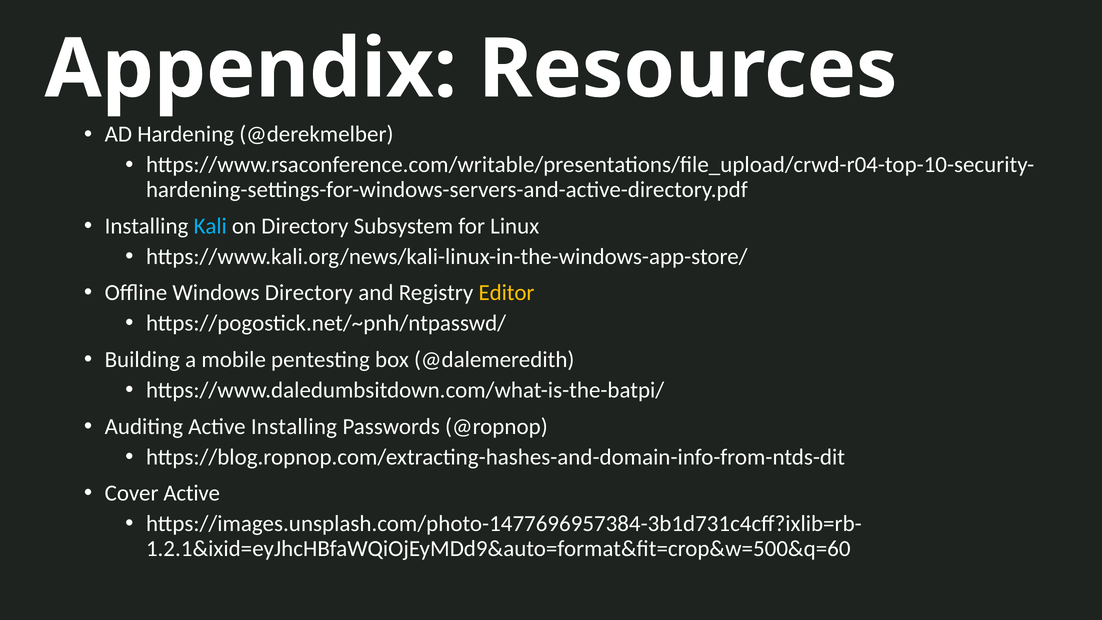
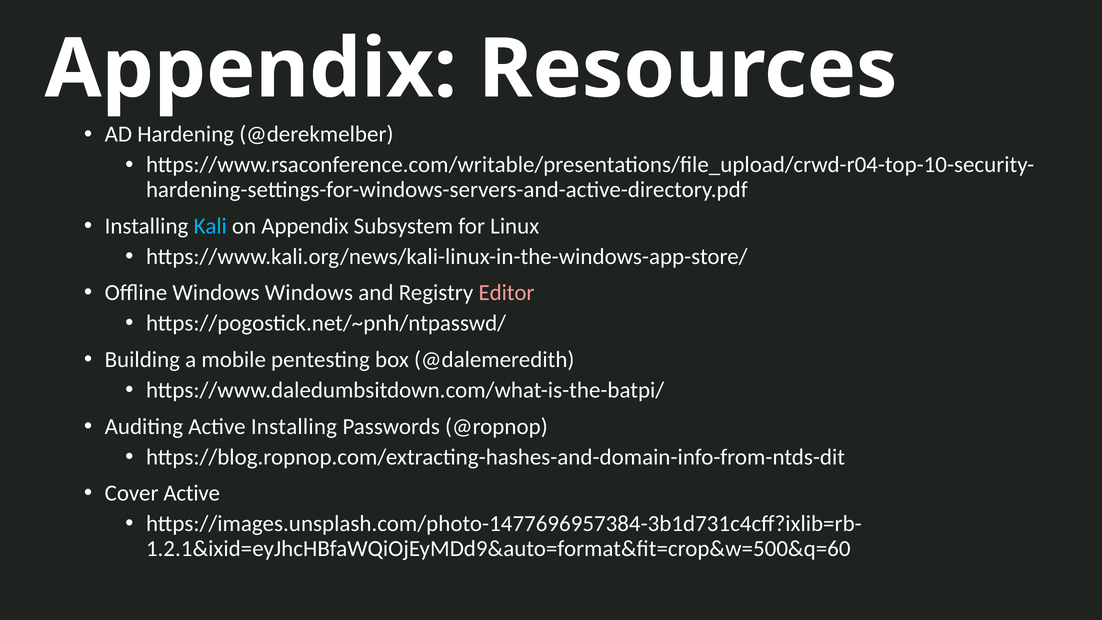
on Directory: Directory -> Appendix
Windows Directory: Directory -> Windows
Editor colour: yellow -> pink
